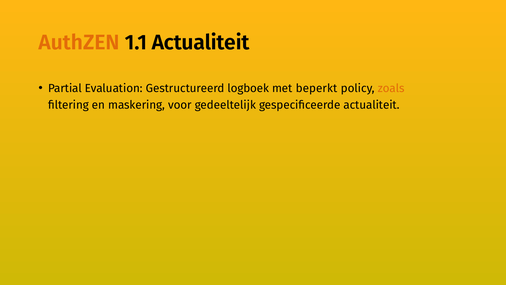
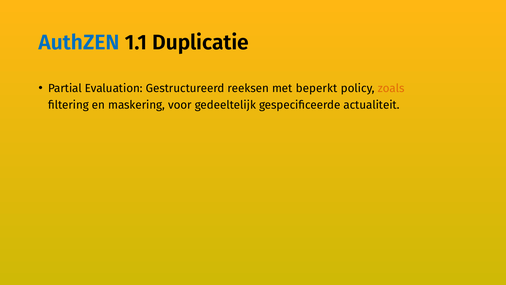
AuthZEN colour: orange -> blue
1.1 Actualiteit: Actualiteit -> Duplicatie
logboek: logboek -> reeksen
